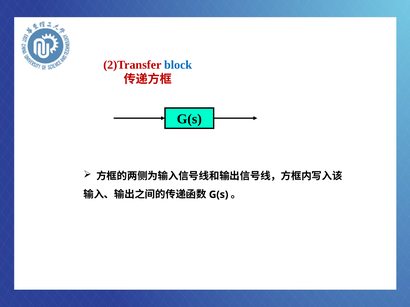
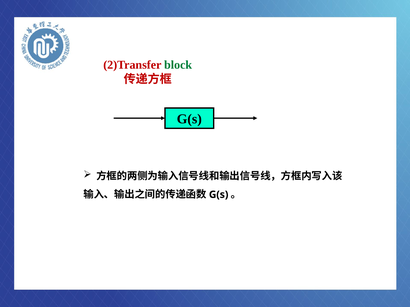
block colour: blue -> green
